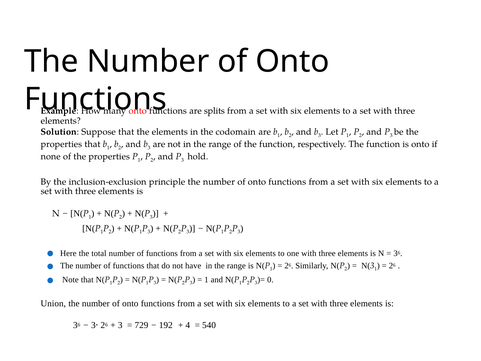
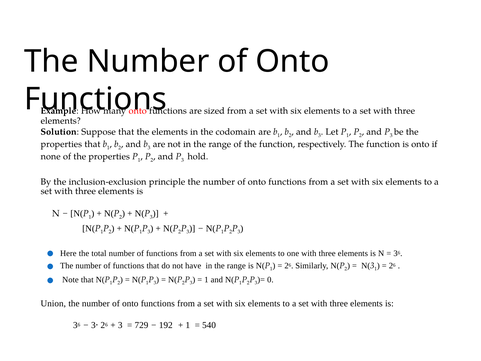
splits: splits -> sized
4 at (188, 325): 4 -> 1
